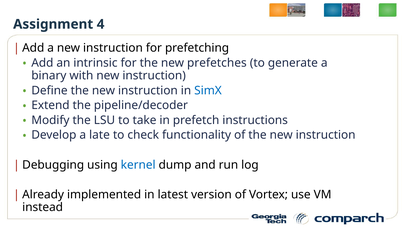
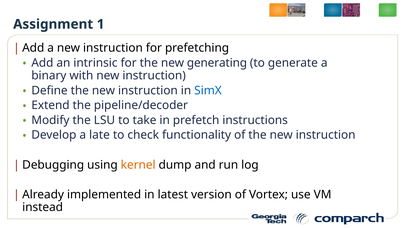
4: 4 -> 1
prefetches: prefetches -> generating
kernel colour: blue -> orange
